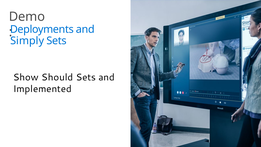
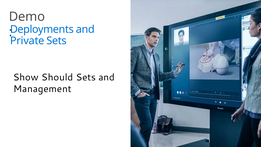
Simply: Simply -> Private
Implemented: Implemented -> Management
